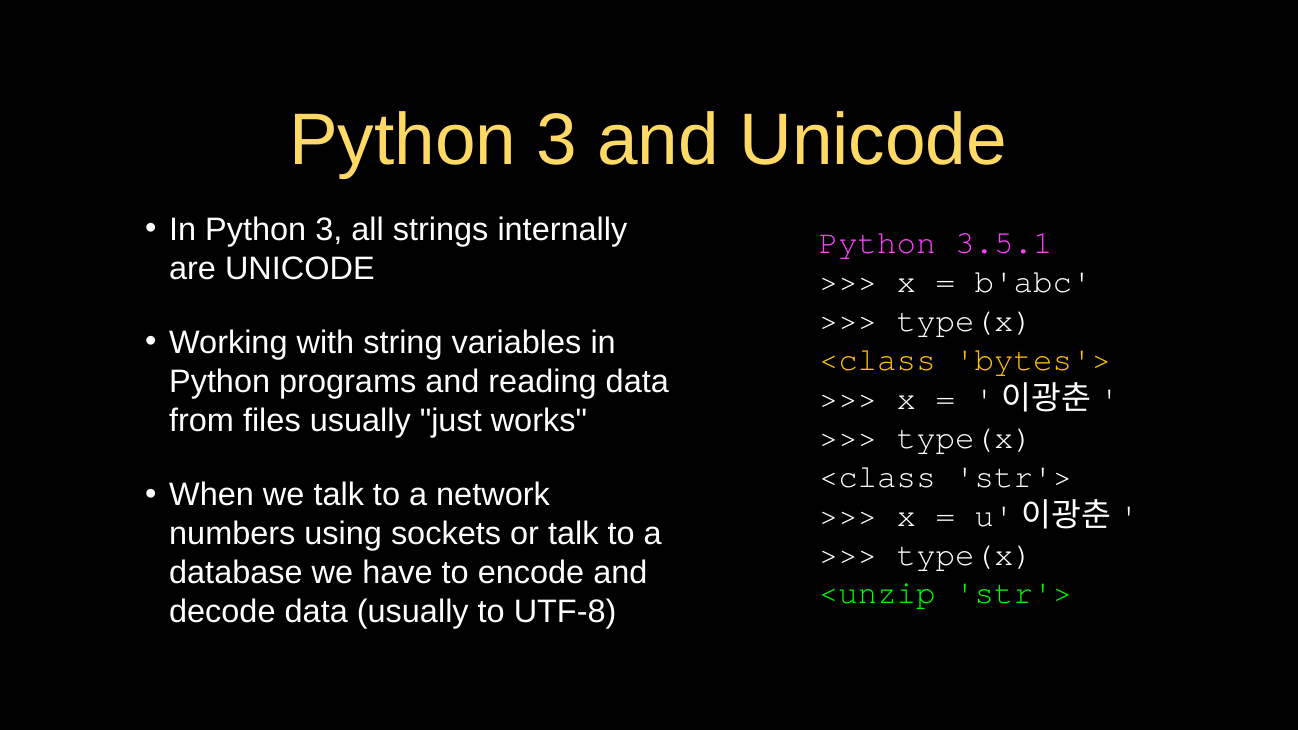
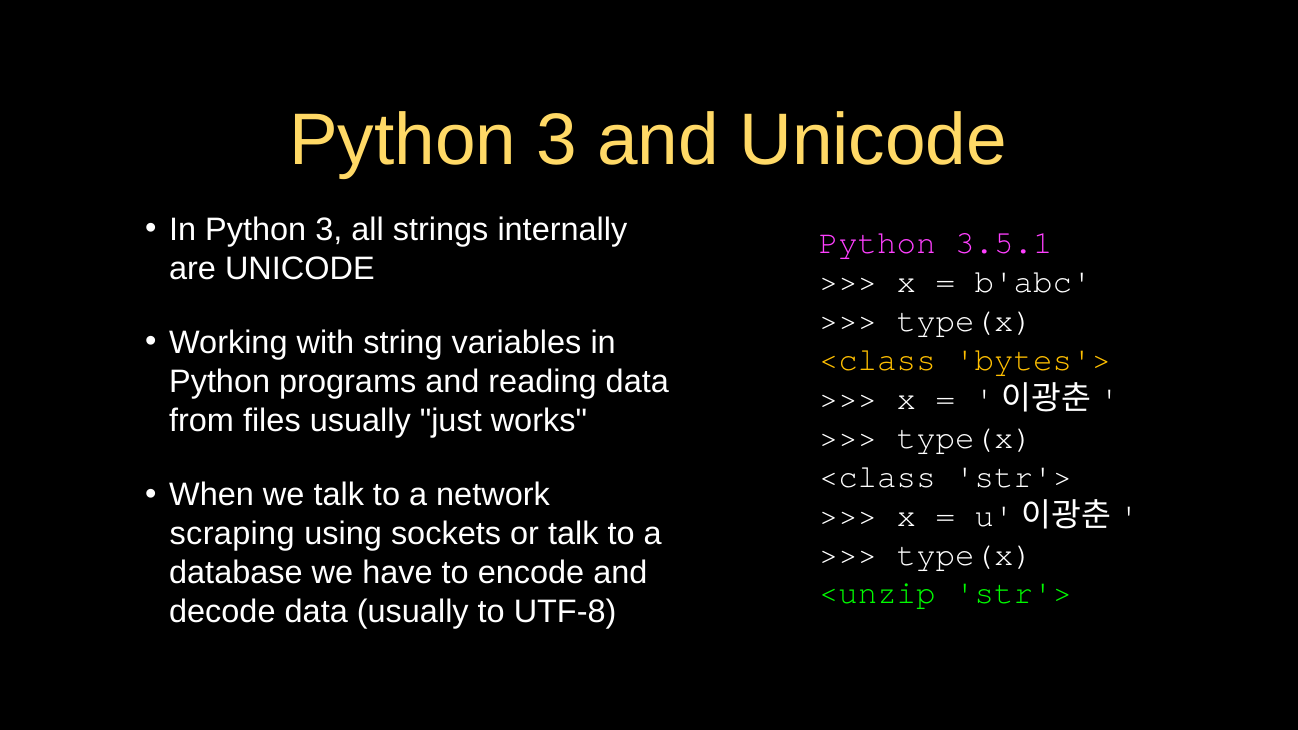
numbers: numbers -> scraping
